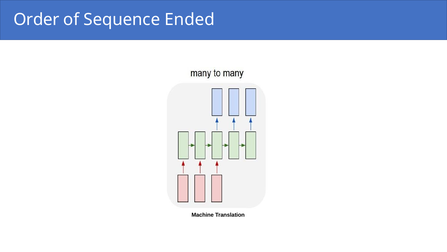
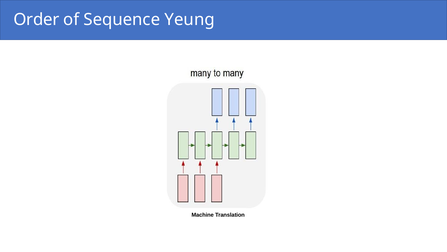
Ended: Ended -> Yeung
